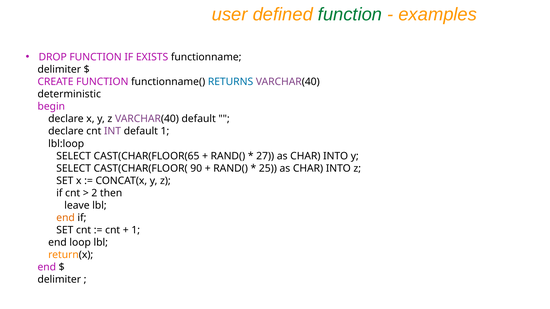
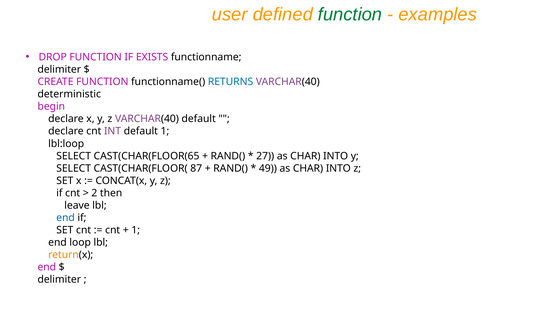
90: 90 -> 87
25: 25 -> 49
end at (66, 218) colour: orange -> blue
